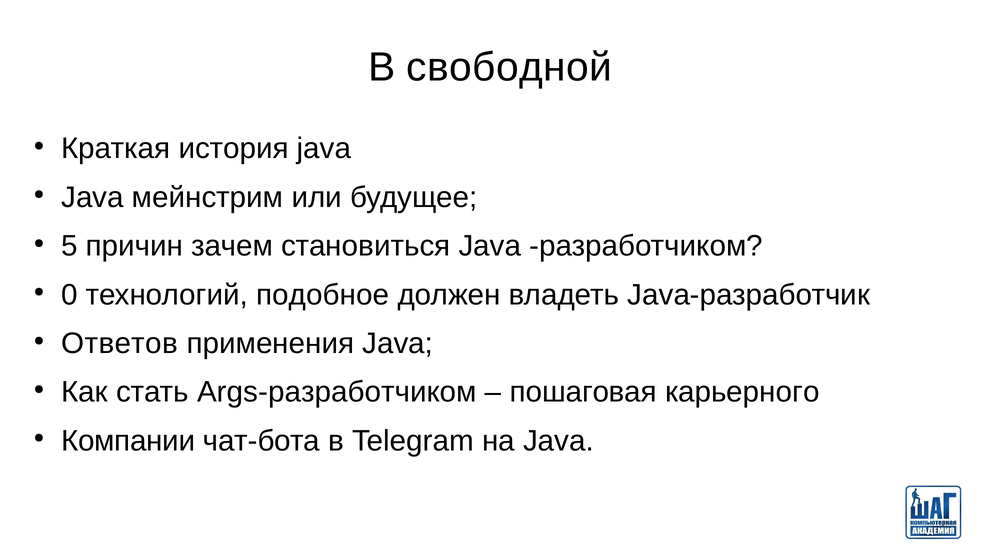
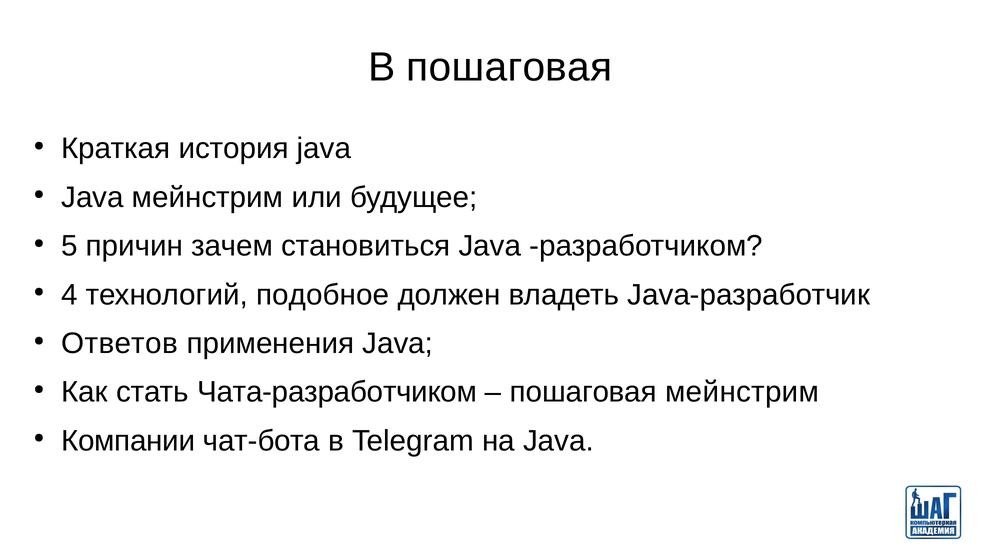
В свободной: свободной -> пошаговая
0: 0 -> 4
Args-разработчиком: Args-разработчиком -> Чата-разработчиком
пошаговая карьерного: карьерного -> мейнстрим
